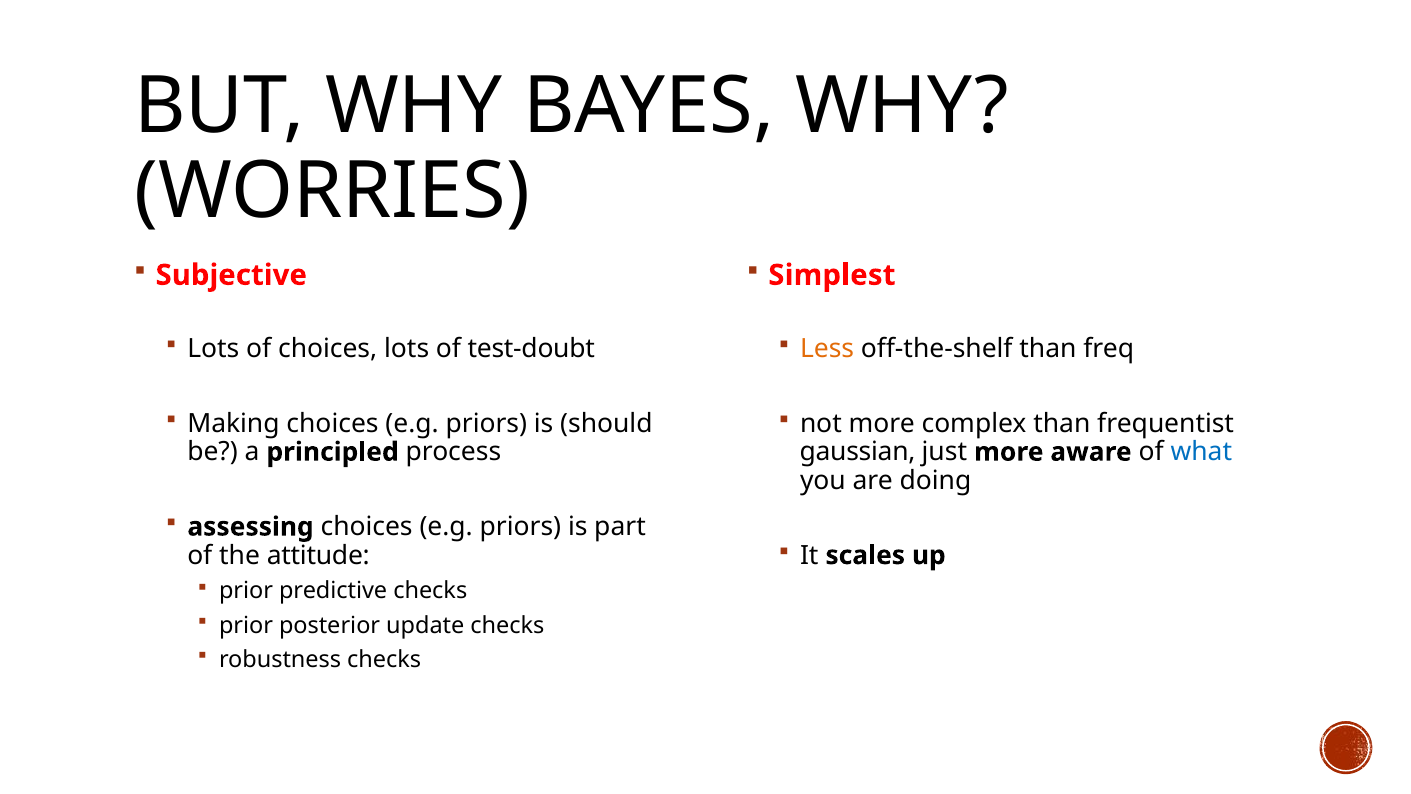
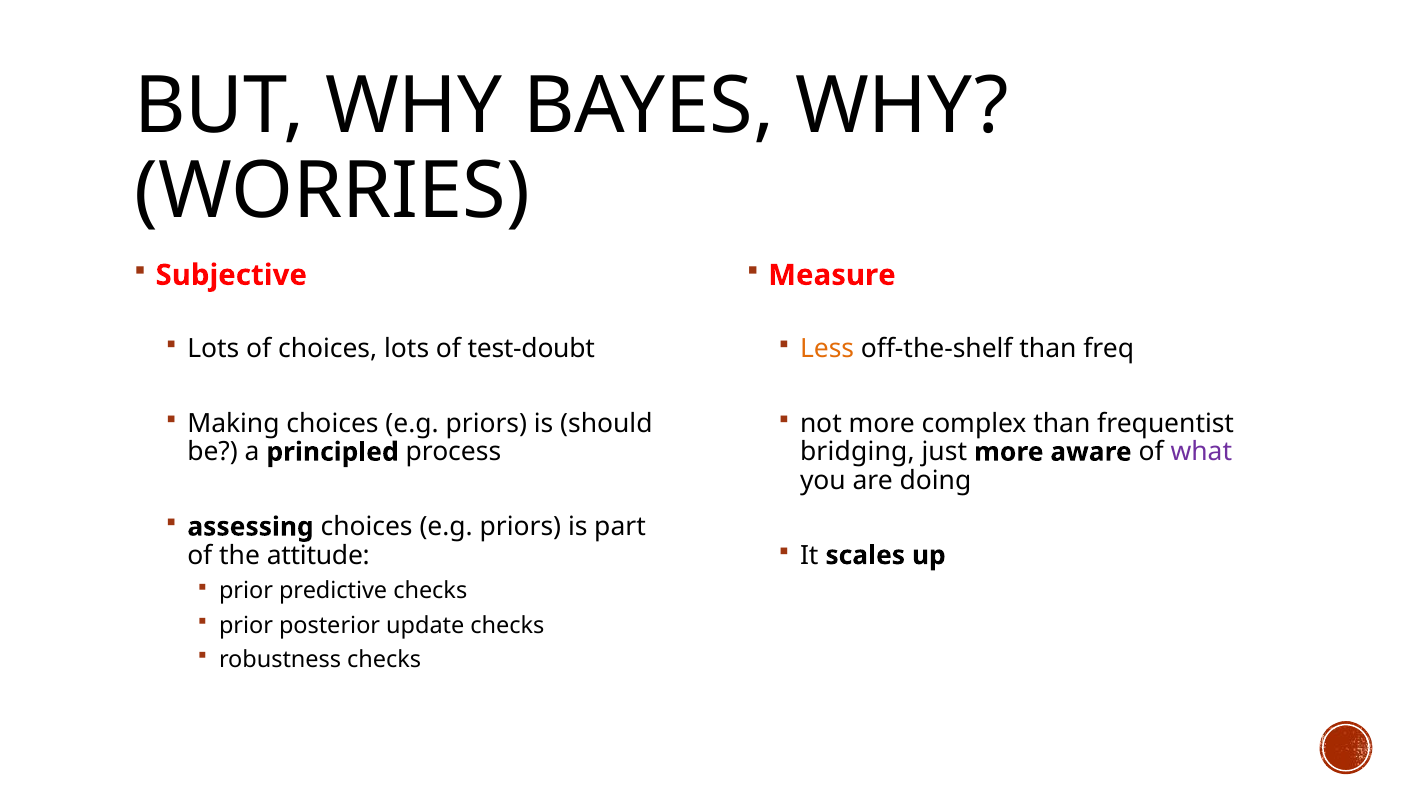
Simplest: Simplest -> Measure
gaussian: gaussian -> bridging
what colour: blue -> purple
